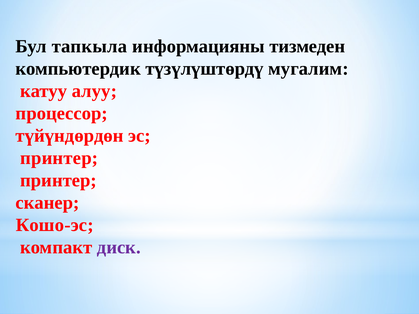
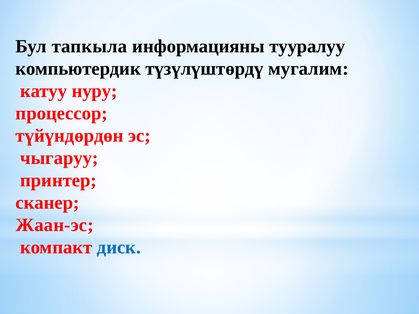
тизмеден: тизмеден -> тууралуу
алуу: алуу -> нуру
принтер at (59, 158): принтер -> чыгаруу
Кошо-эс: Кошо-эс -> Жаан-эс
диск colour: purple -> blue
